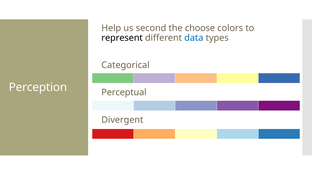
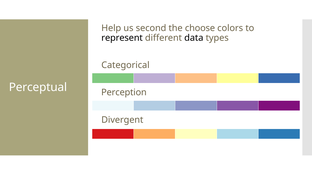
data colour: blue -> black
Perception: Perception -> Perceptual
Perceptual: Perceptual -> Perception
